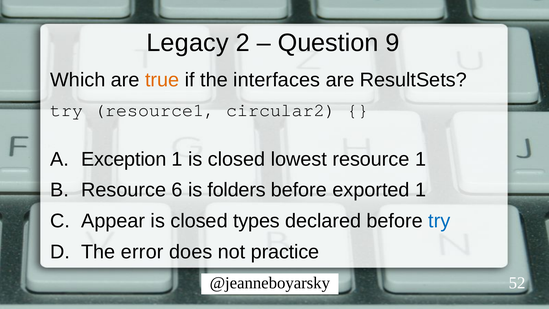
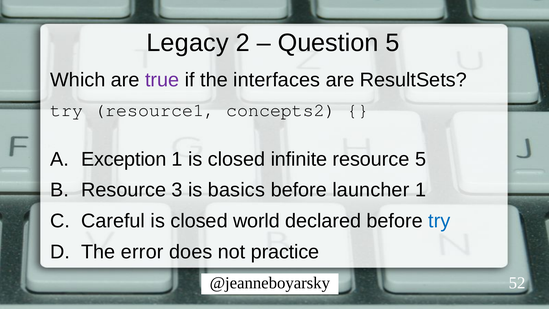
Question 9: 9 -> 5
true colour: orange -> purple
circular2: circular2 -> concepts2
lowest: lowest -> infinite
resource 1: 1 -> 5
6: 6 -> 3
folders: folders -> basics
exported: exported -> launcher
Appear: Appear -> Careful
types: types -> world
